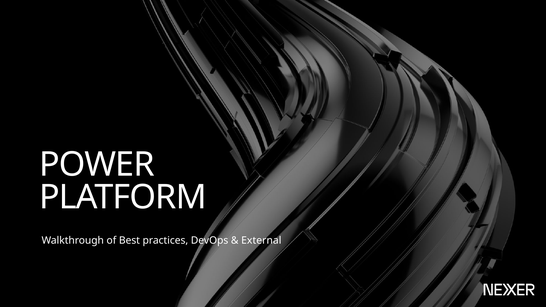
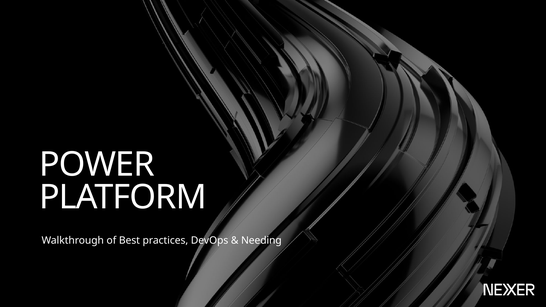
External: External -> Needing
